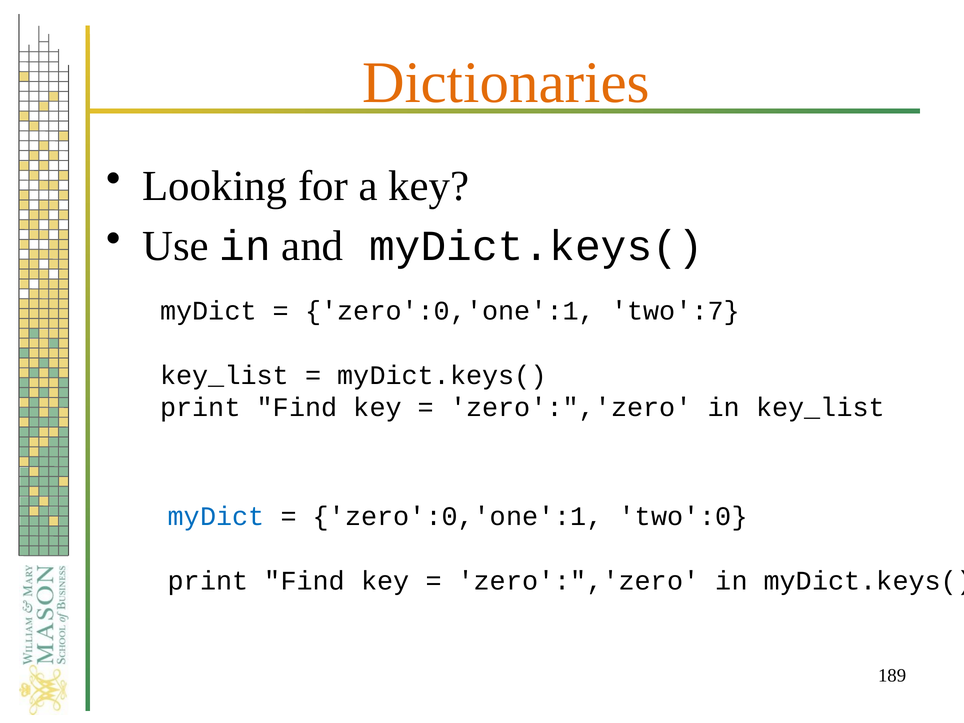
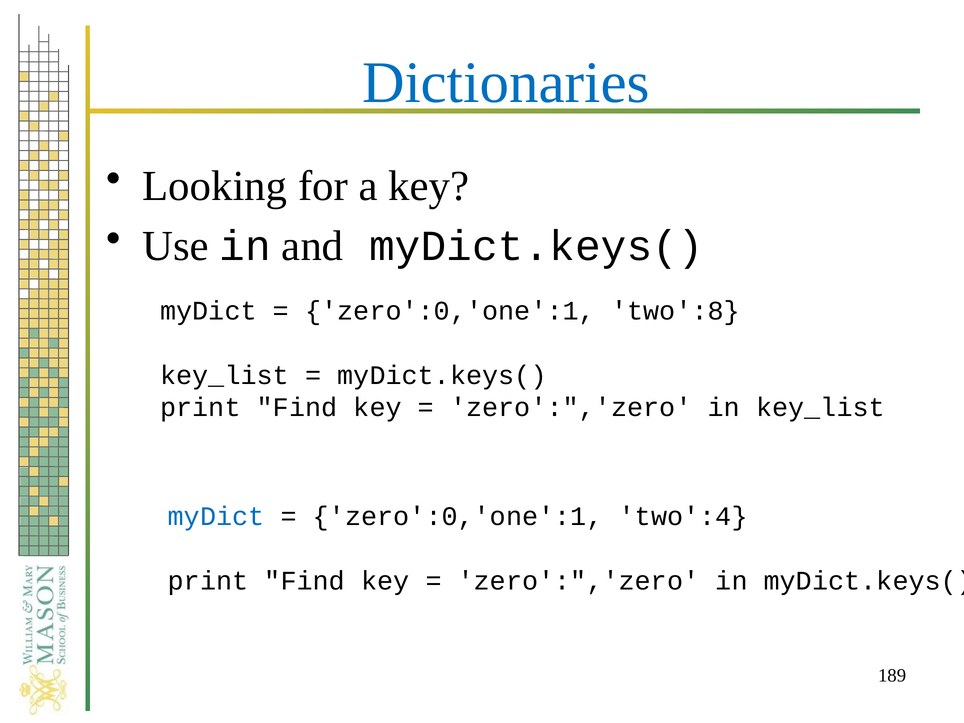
Dictionaries colour: orange -> blue
two':7: two':7 -> two':8
two':0: two':0 -> two':4
